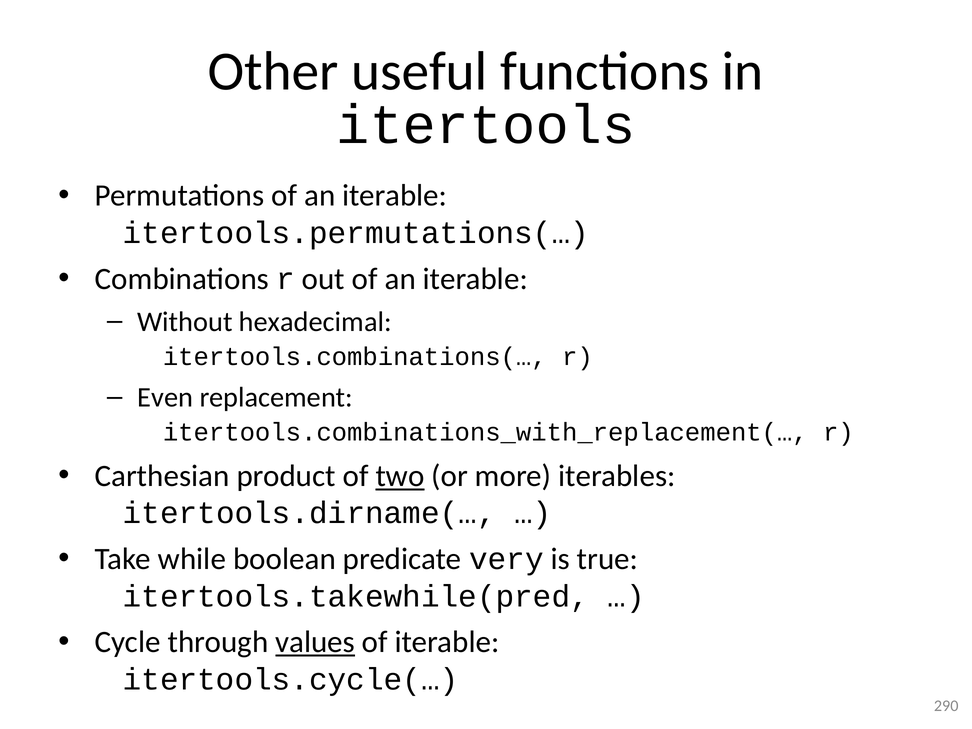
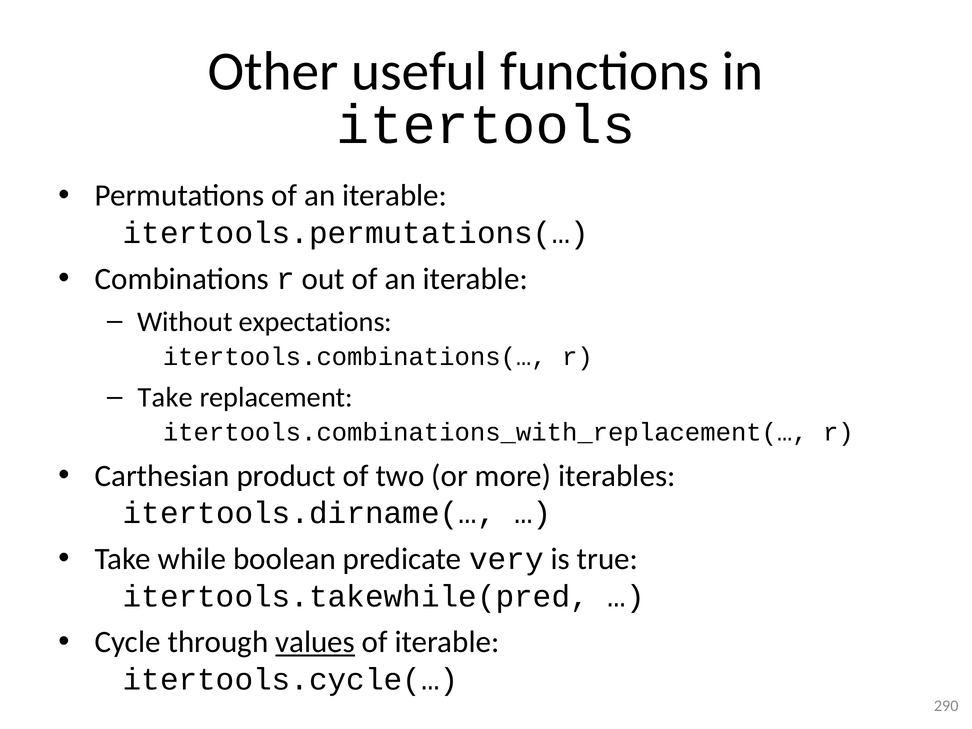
hexadecimal: hexadecimal -> expectations
Even at (165, 398): Even -> Take
two underline: present -> none
